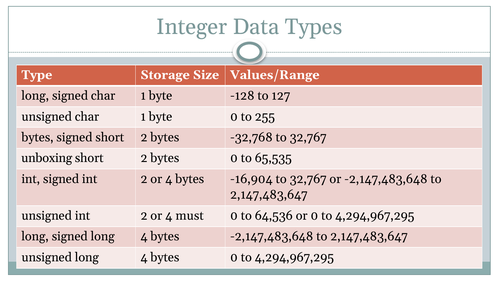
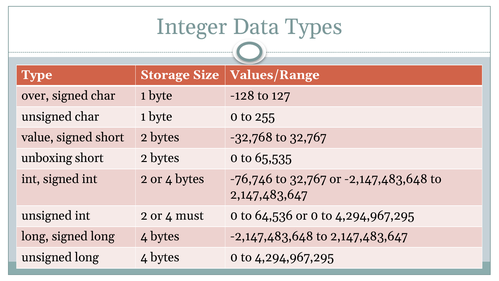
long at (35, 96): long -> over
bytes at (38, 137): bytes -> value
-16,904: -16,904 -> -76,746
